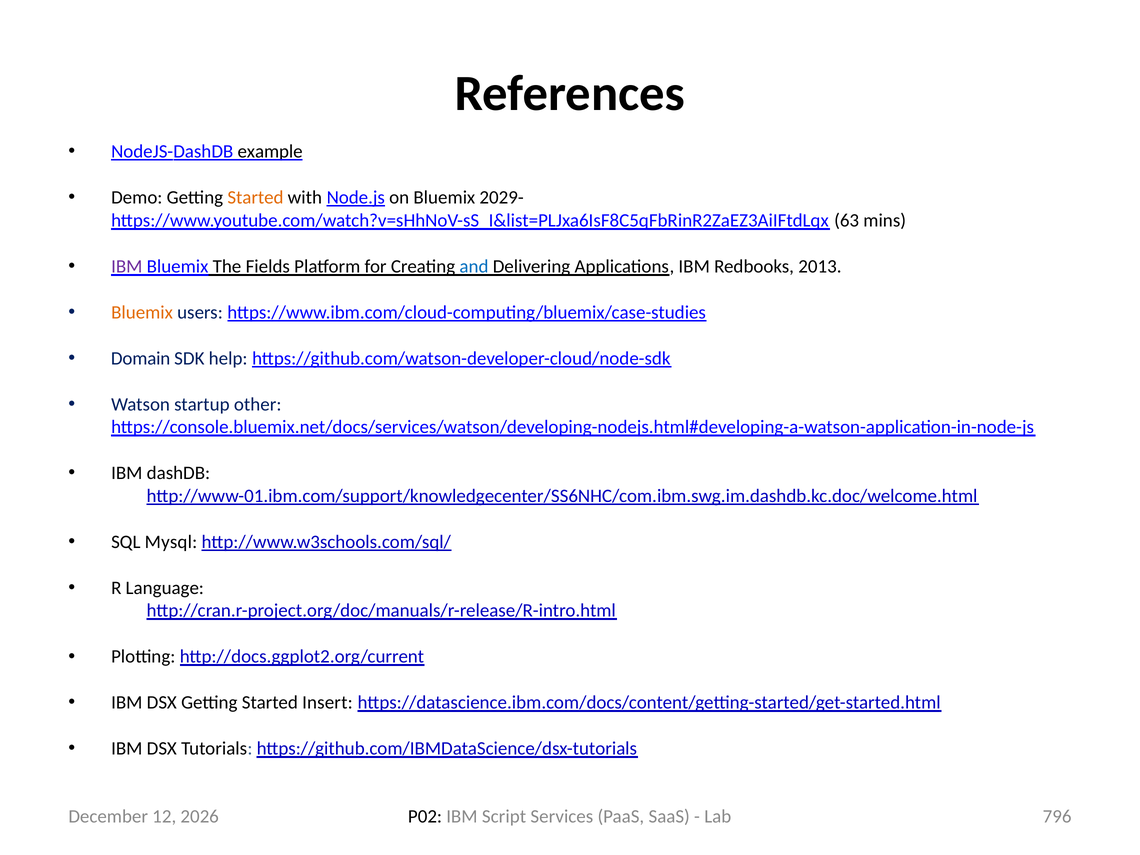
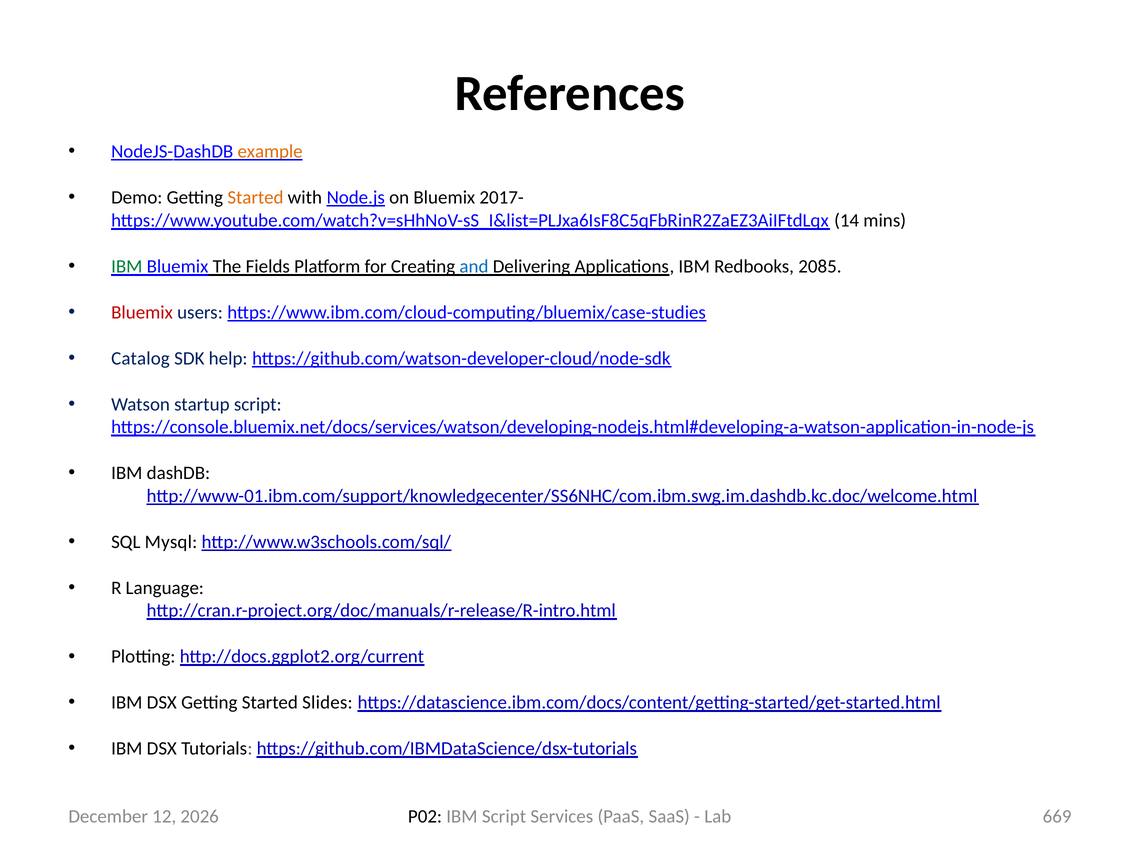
example colour: black -> orange
2029-: 2029- -> 2017-
63: 63 -> 14
IBM at (127, 266) colour: purple -> green
2013: 2013 -> 2085
Bluemix at (142, 312) colour: orange -> red
Domain: Domain -> Catalog
startup other: other -> script
Insert: Insert -> Slides
796: 796 -> 669
